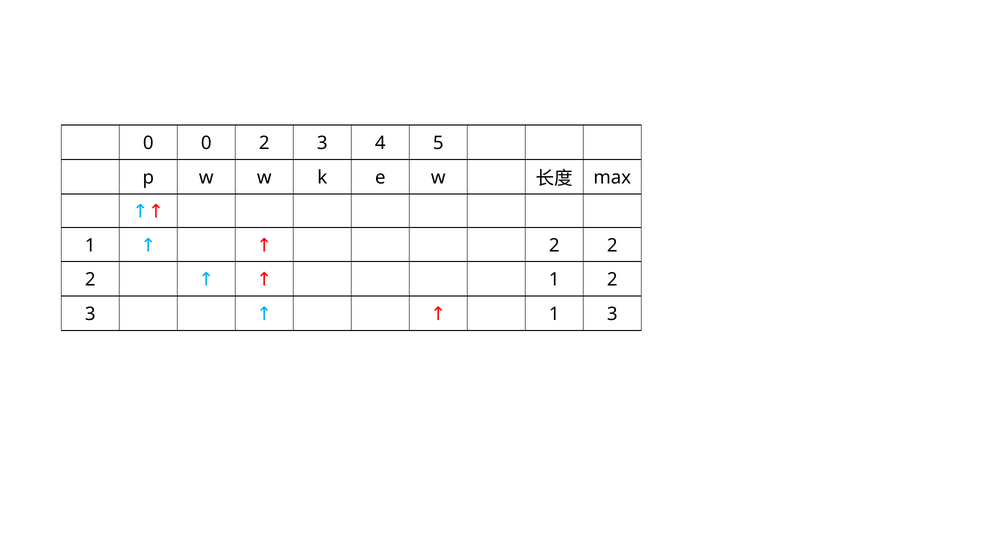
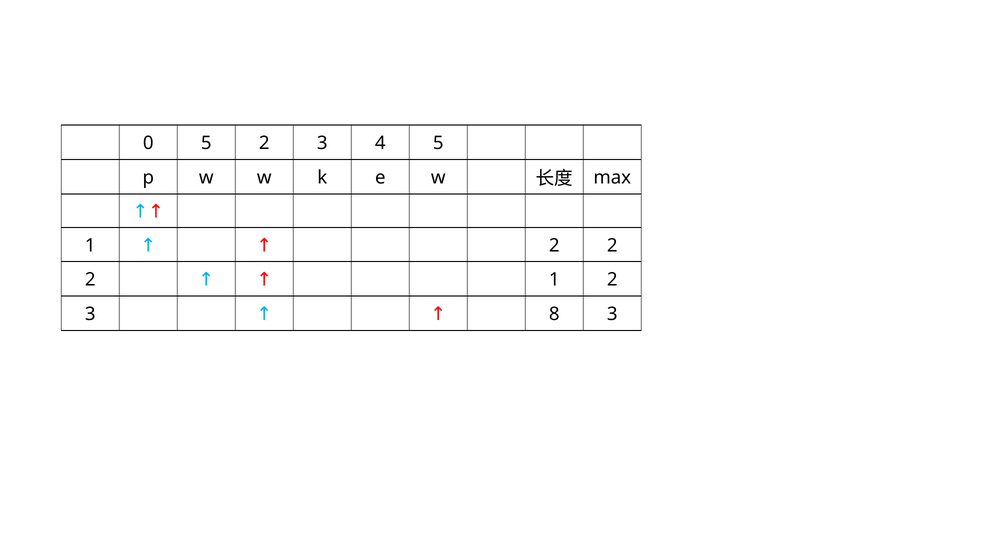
0 0: 0 -> 5
1 at (554, 314): 1 -> 8
